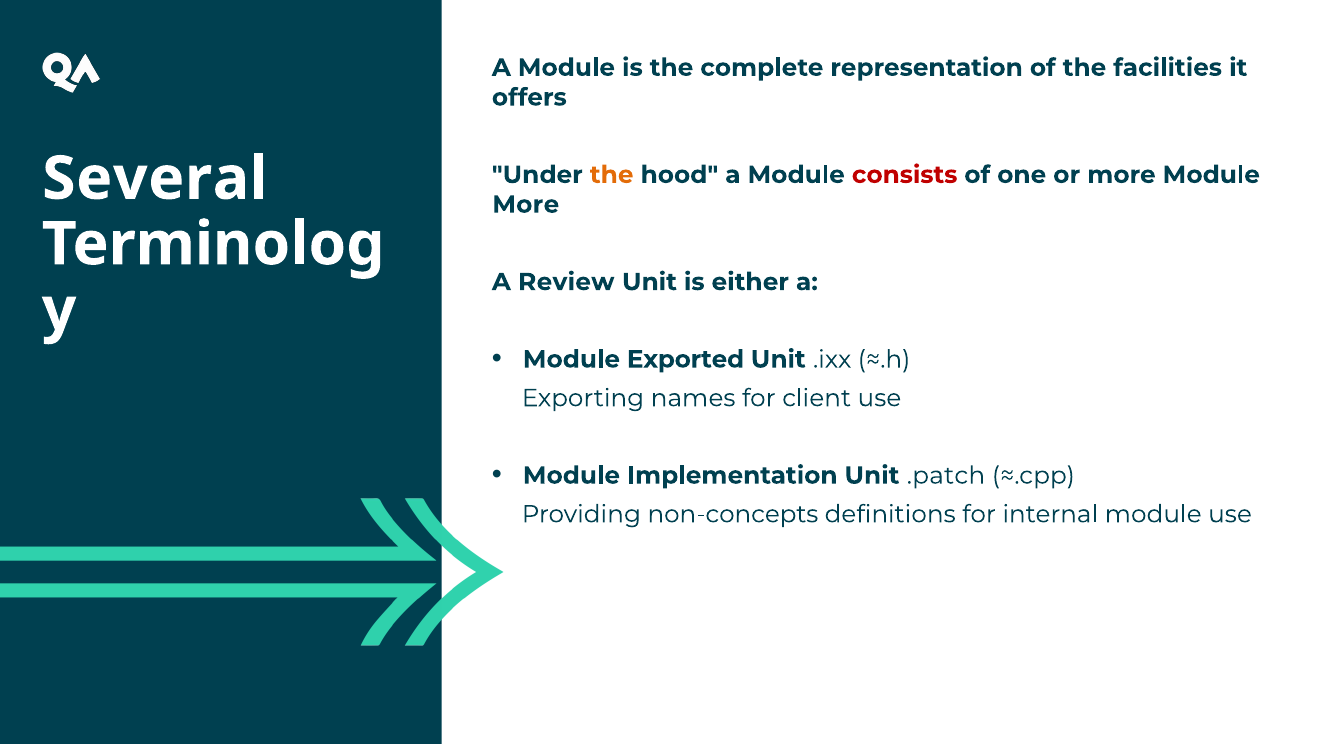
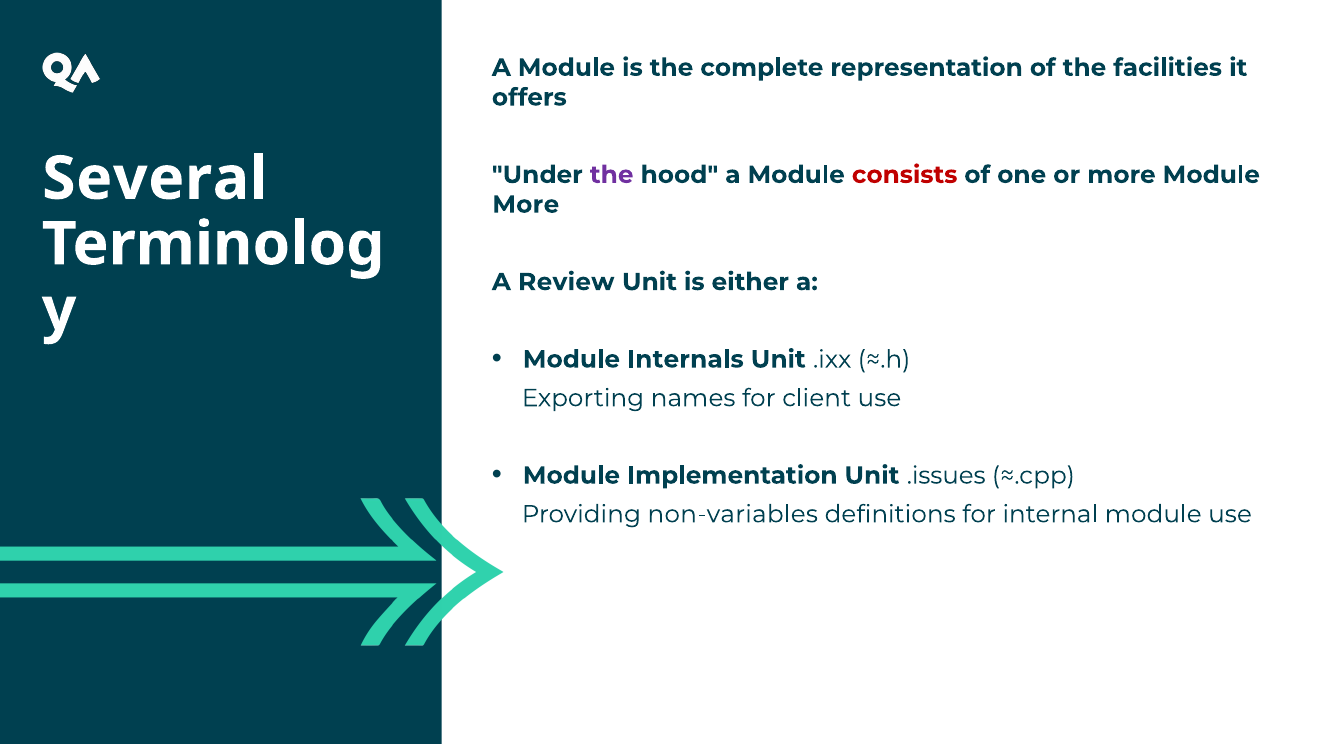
the at (612, 175) colour: orange -> purple
Exported: Exported -> Internals
.patch: .patch -> .issues
non-concepts: non-concepts -> non-variables
